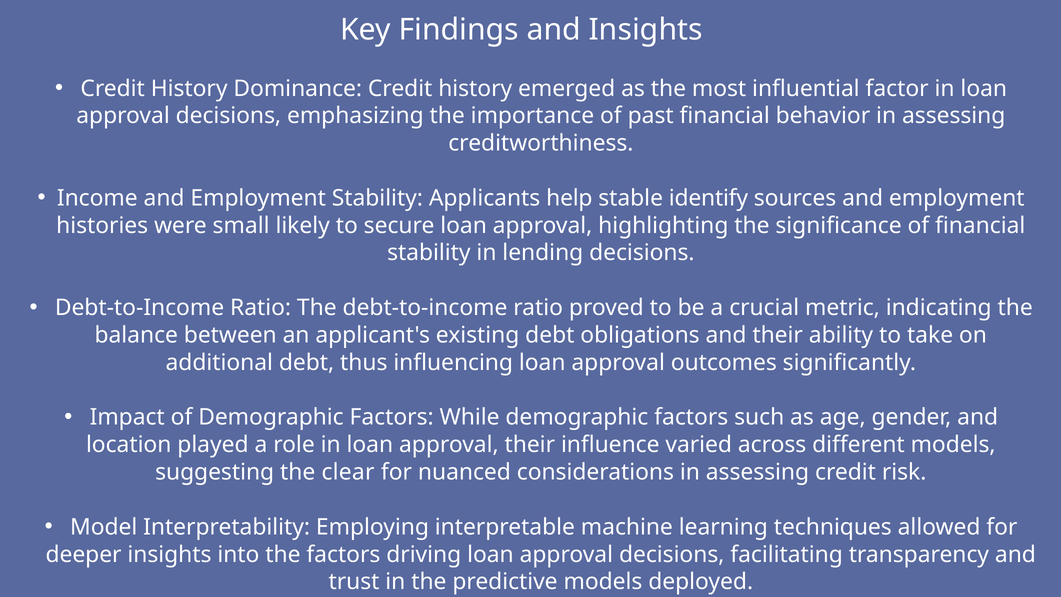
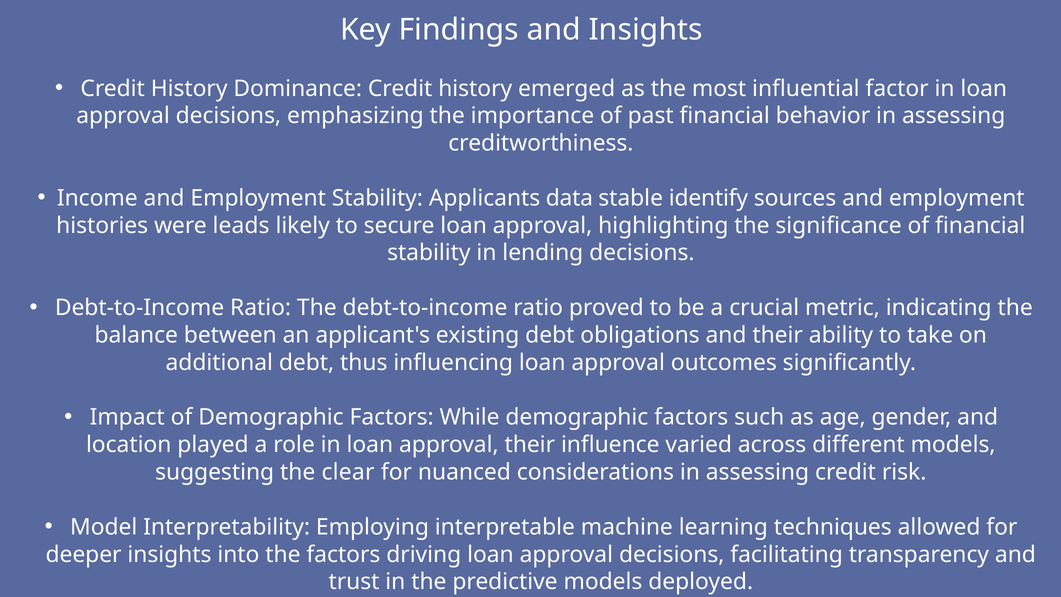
help: help -> data
small: small -> leads
